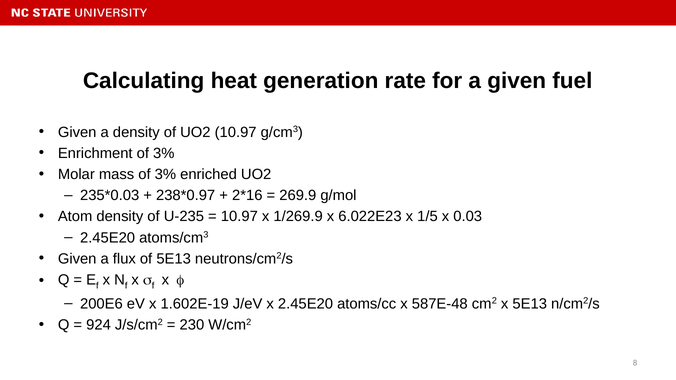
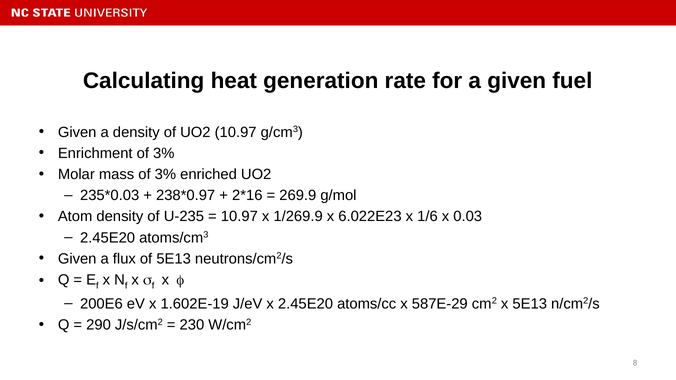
1/5: 1/5 -> 1/6
587E-48: 587E-48 -> 587E-29
924: 924 -> 290
